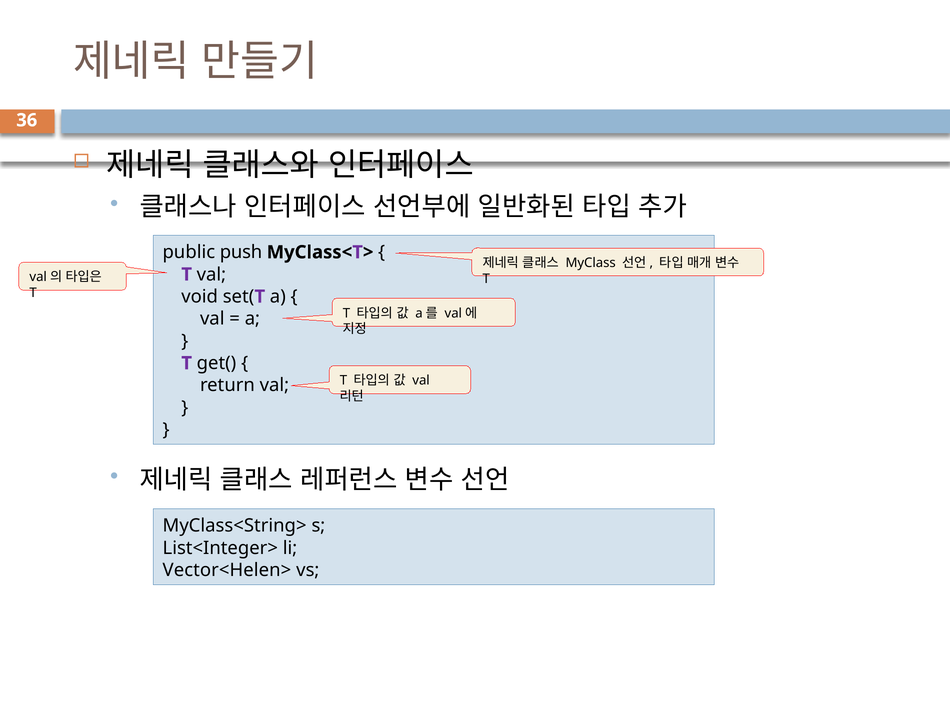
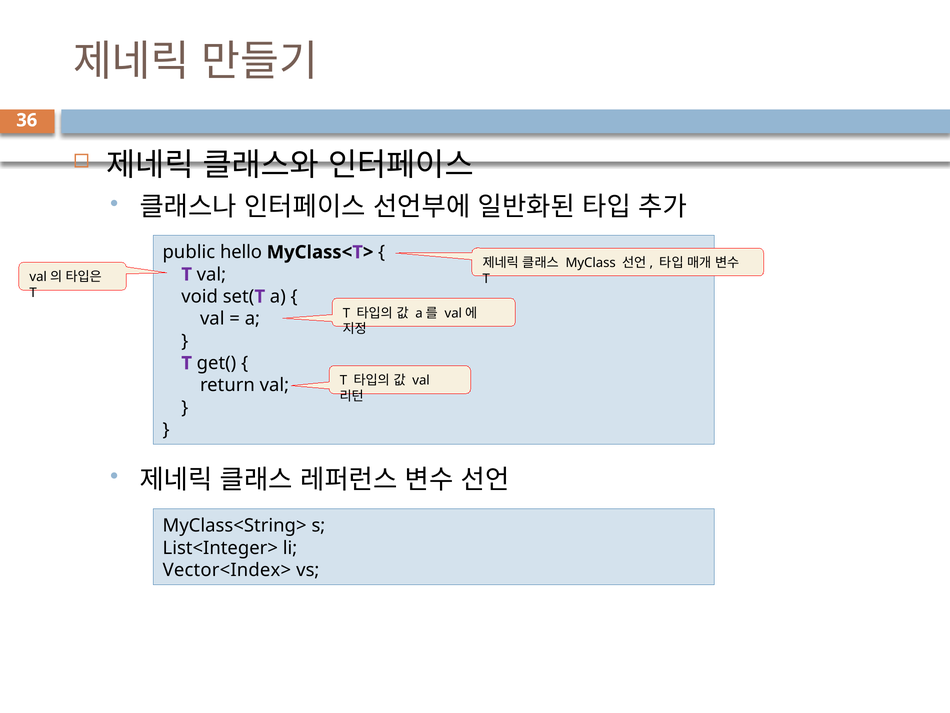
push: push -> hello
Vector<Helen>: Vector<Helen> -> Vector<Index>
